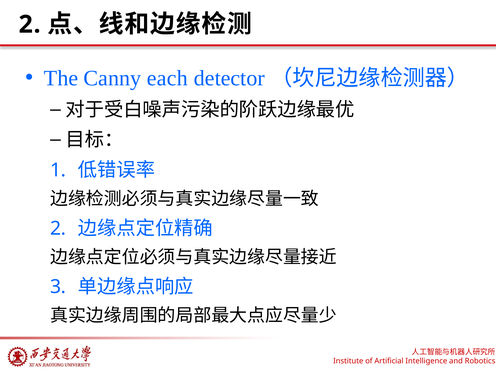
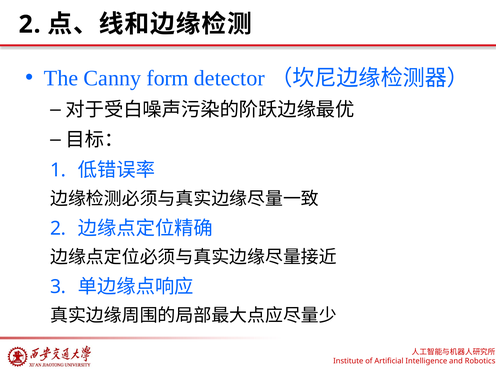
each: each -> form
